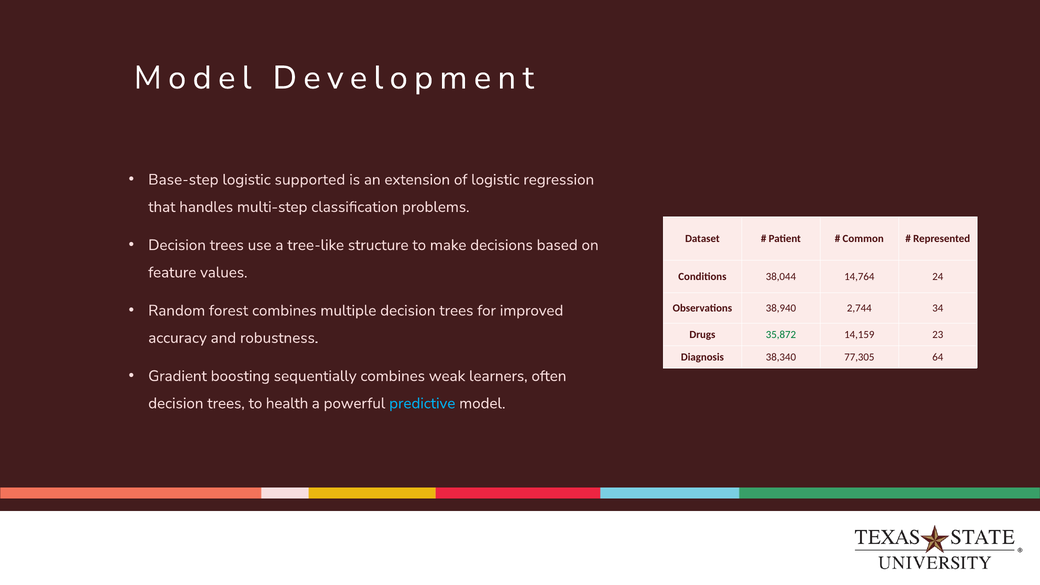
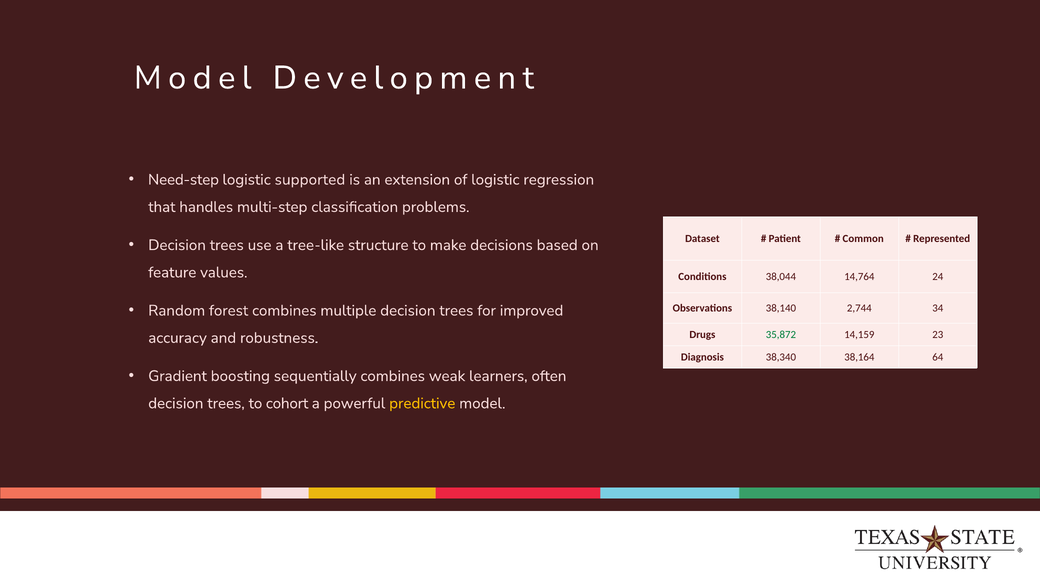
Base-step: Base-step -> Need-step
38,940: 38,940 -> 38,140
77,305: 77,305 -> 38,164
health: health -> cohort
predictive colour: light blue -> yellow
